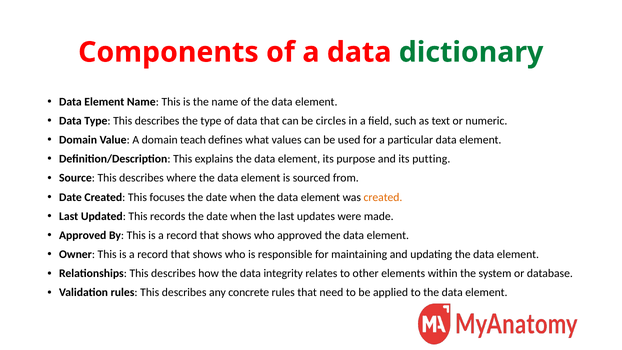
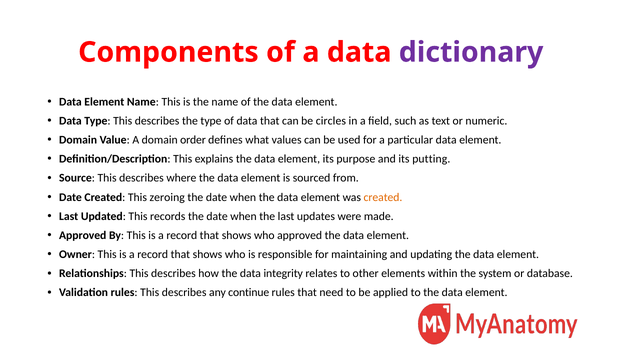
dictionary colour: green -> purple
teach: teach -> order
focuses: focuses -> zeroing
concrete: concrete -> continue
